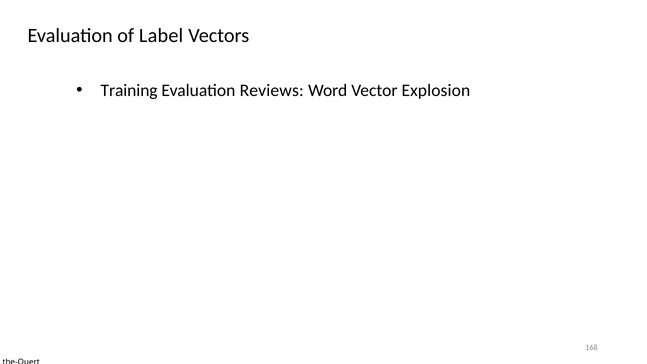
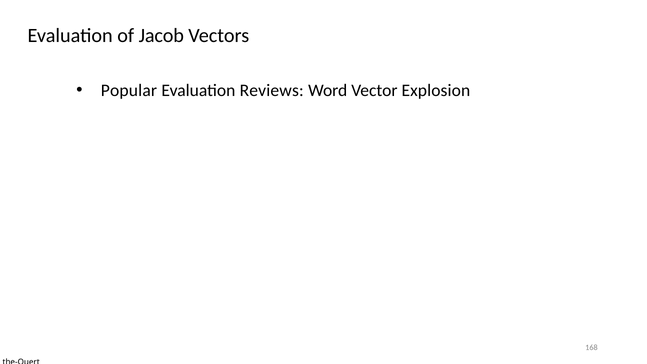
Label: Label -> Jacob
Training: Training -> Popular
